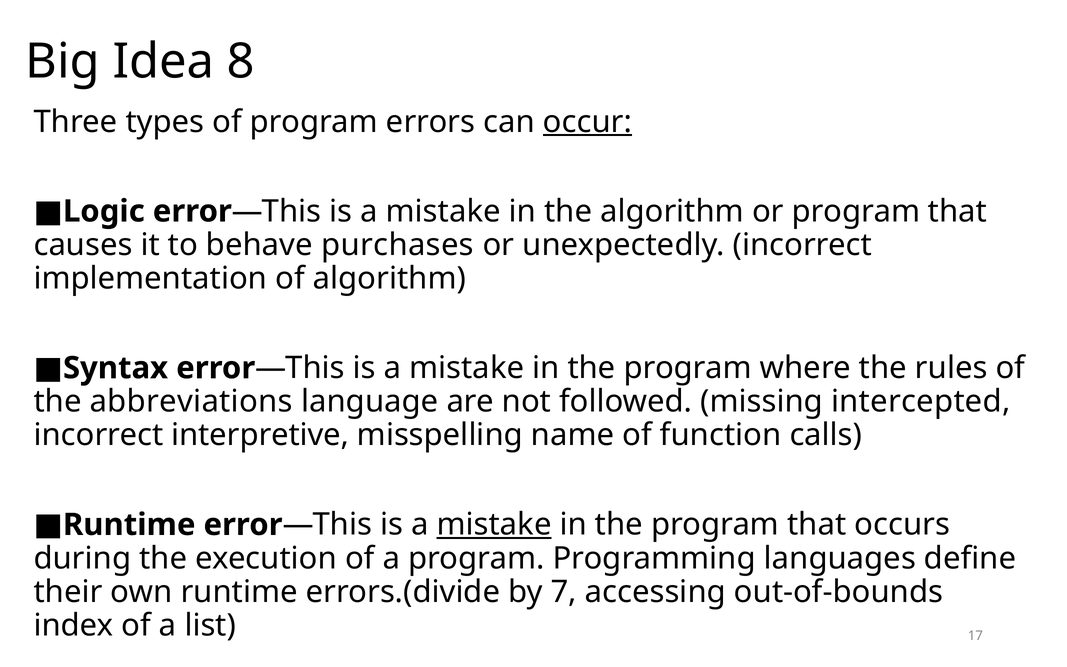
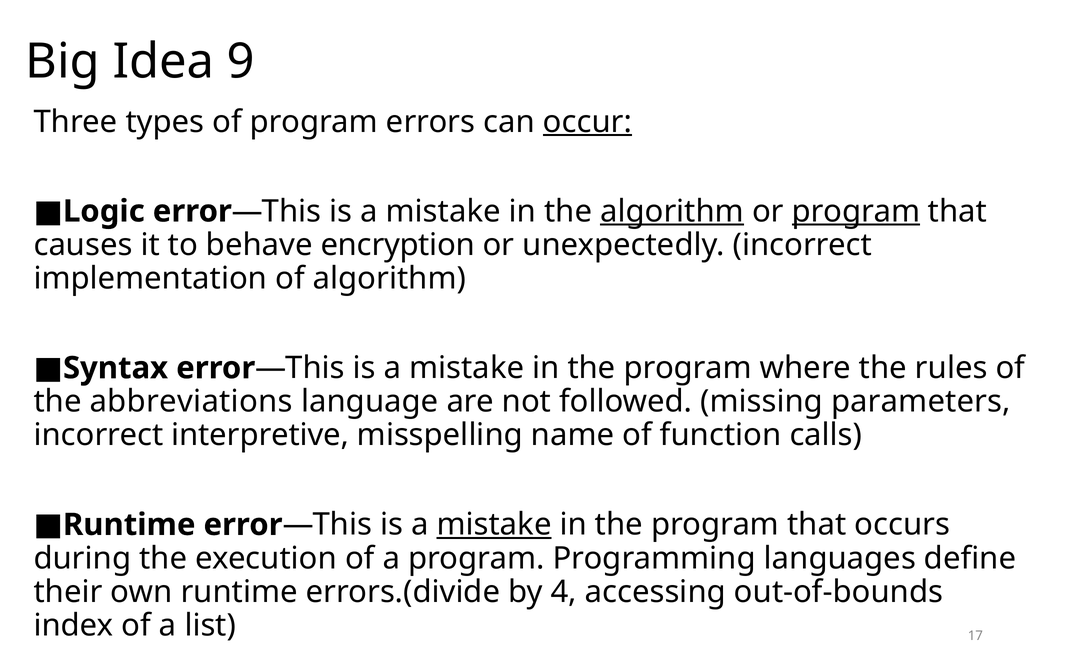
8: 8 -> 9
algorithm at (672, 211) underline: none -> present
program at (856, 211) underline: none -> present
purchases: purchases -> encryption
intercepted: intercepted -> parameters
7: 7 -> 4
